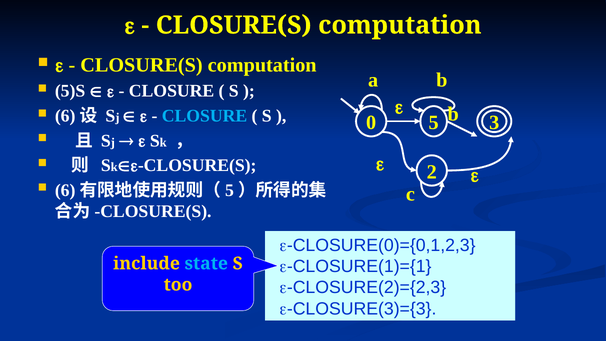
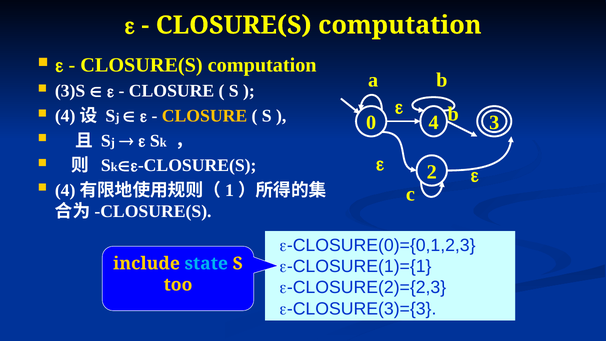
5)S: 5)S -> 3)S
6 at (65, 116): 6 -> 4
CLOSURE at (205, 116) colour: light blue -> yellow
0 5: 5 -> 4
6 at (65, 190): 6 -> 4
5 at (230, 190): 5 -> 1
